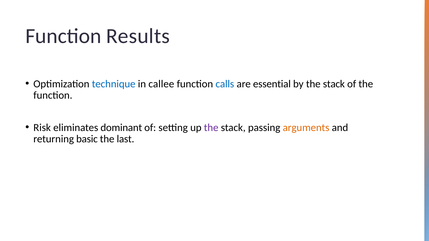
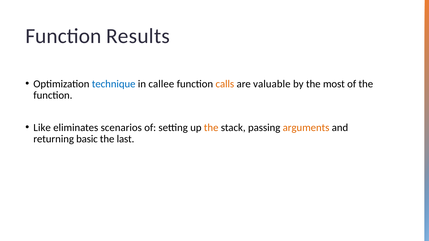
calls colour: blue -> orange
essential: essential -> valuable
by the stack: stack -> most
Risk: Risk -> Like
dominant: dominant -> scenarios
the at (211, 128) colour: purple -> orange
